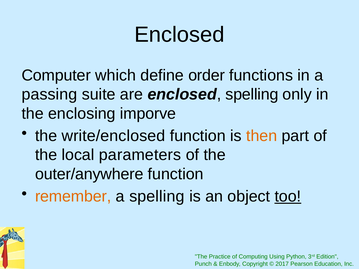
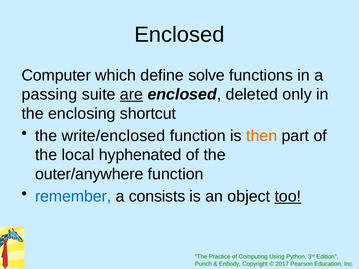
order: order -> solve
are underline: none -> present
enclosed spelling: spelling -> deleted
imporve: imporve -> shortcut
parameters: parameters -> hyphenated
remember colour: orange -> blue
a spelling: spelling -> consists
